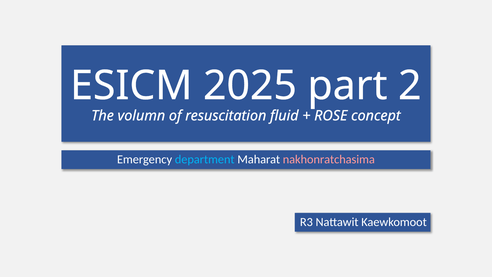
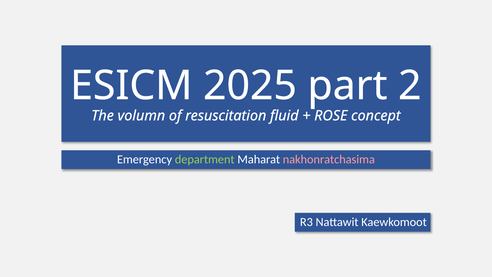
department colour: light blue -> light green
